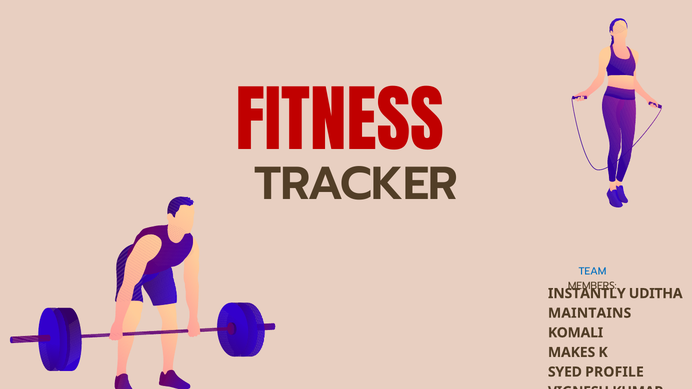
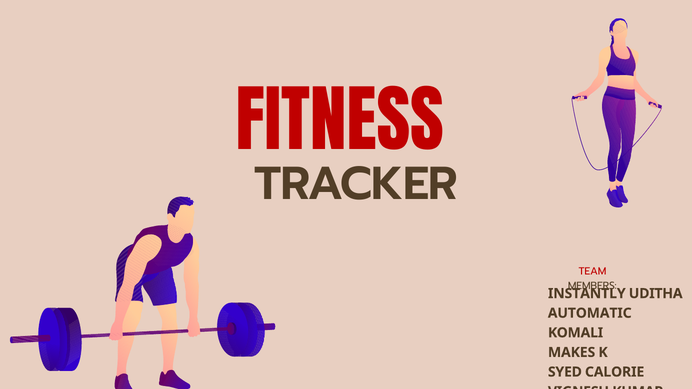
TEAM colour: blue -> red
MAINTAINS: MAINTAINS -> AUTOMATIC
PROFILE: PROFILE -> CALORIE
